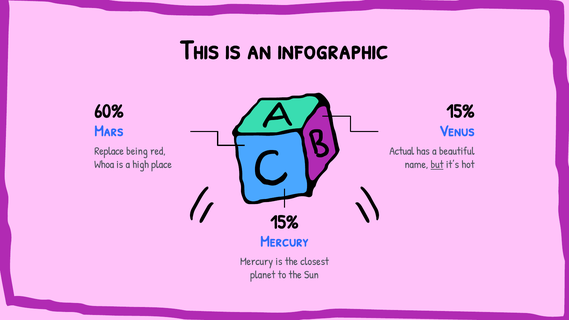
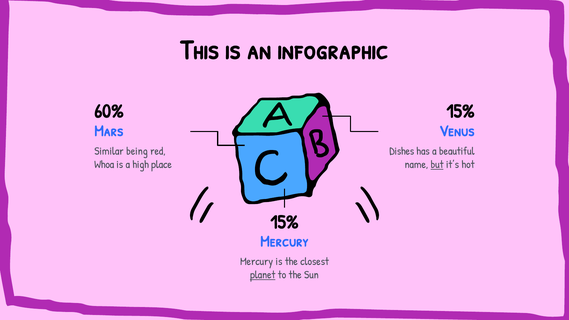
Replace: Replace -> Similar
Actual: Actual -> Dishes
planet underline: none -> present
